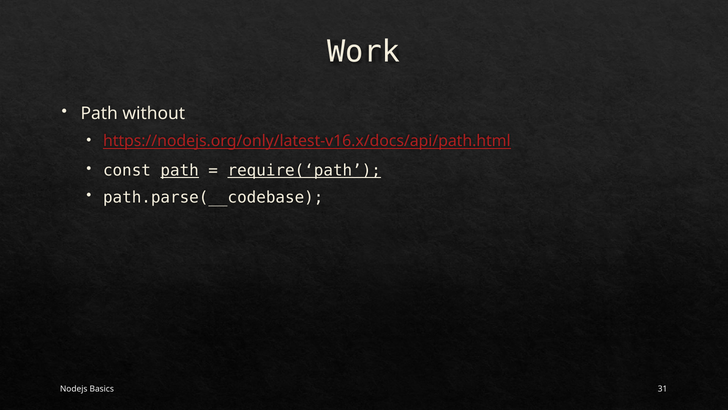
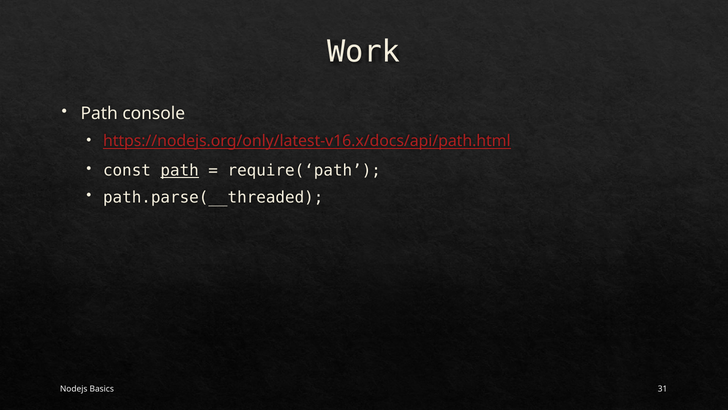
without: without -> console
require(‘path underline: present -> none
path.parse(__codebase: path.parse(__codebase -> path.parse(__threaded
